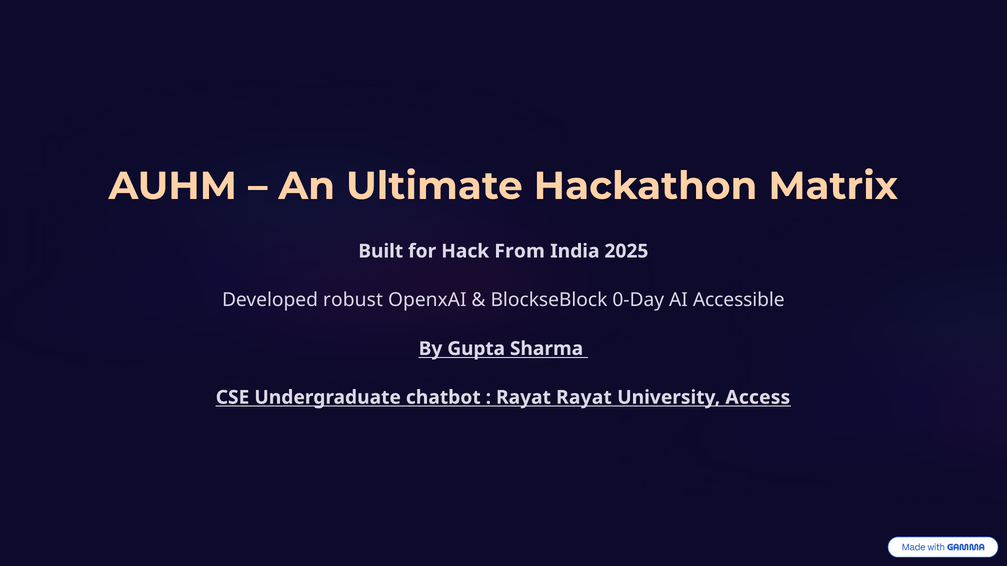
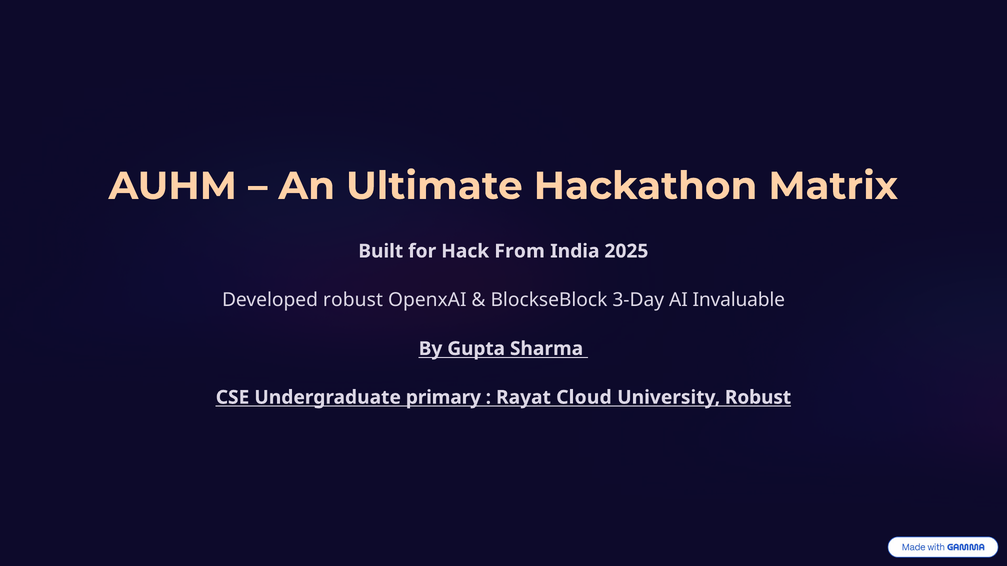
0-Day: 0-Day -> 3-Day
Accessible: Accessible -> Invaluable
chatbot: chatbot -> primary
Rayat Rayat: Rayat -> Cloud
University Access: Access -> Robust
